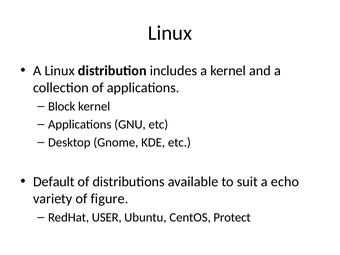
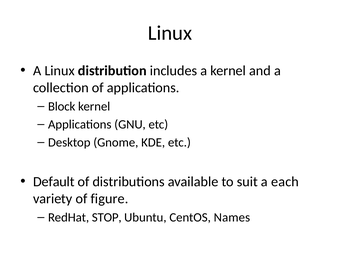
echo: echo -> each
USER: USER -> STOP
Protect: Protect -> Names
